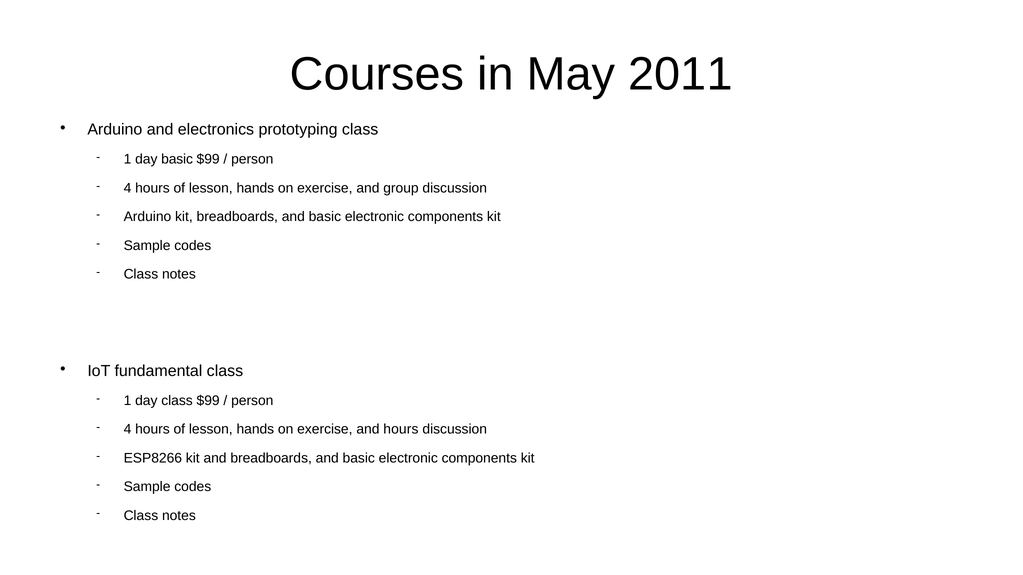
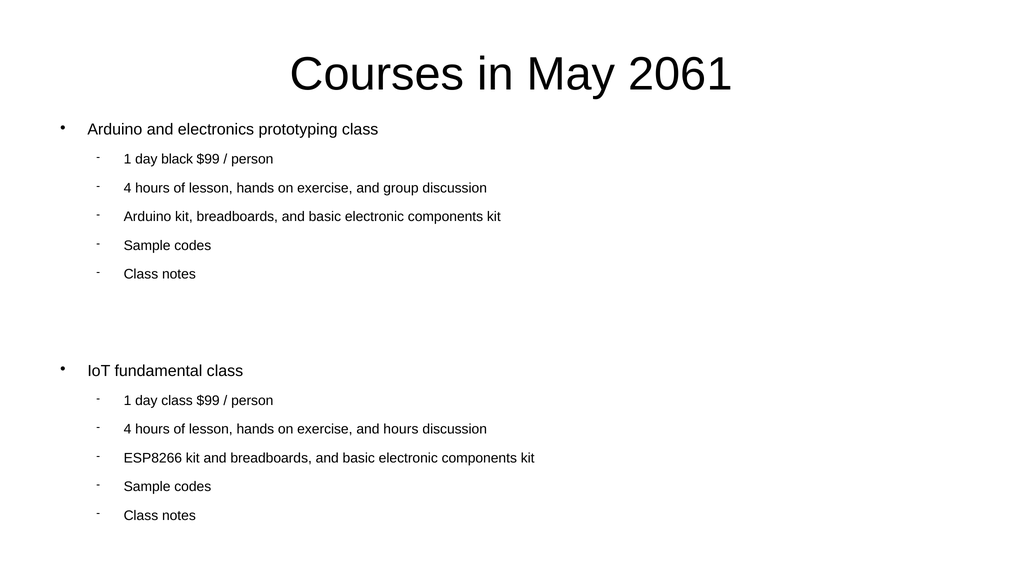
2011: 2011 -> 2061
day basic: basic -> black
